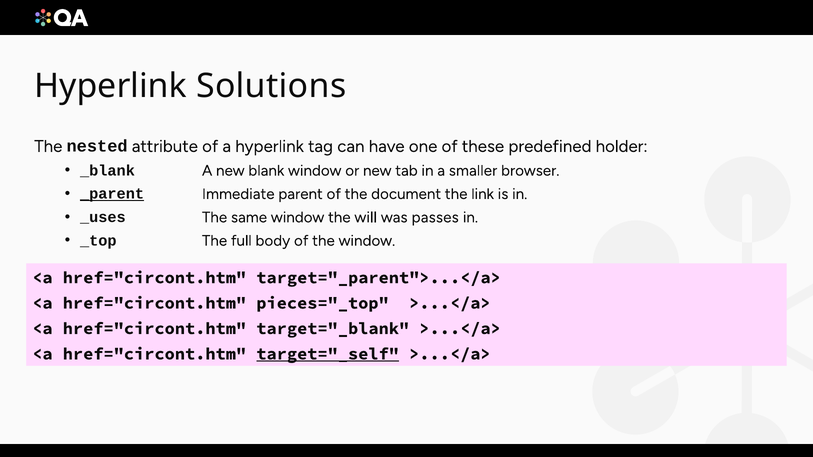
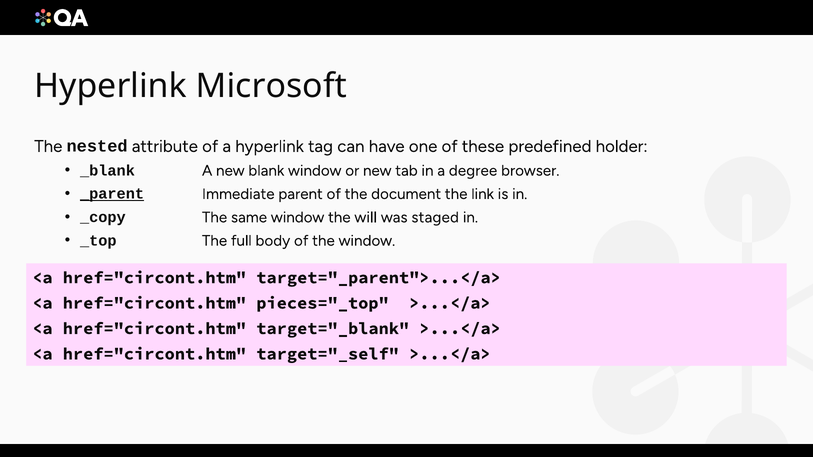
Solutions: Solutions -> Microsoft
smaller: smaller -> degree
_uses: _uses -> _copy
passes: passes -> staged
target="_self underline: present -> none
